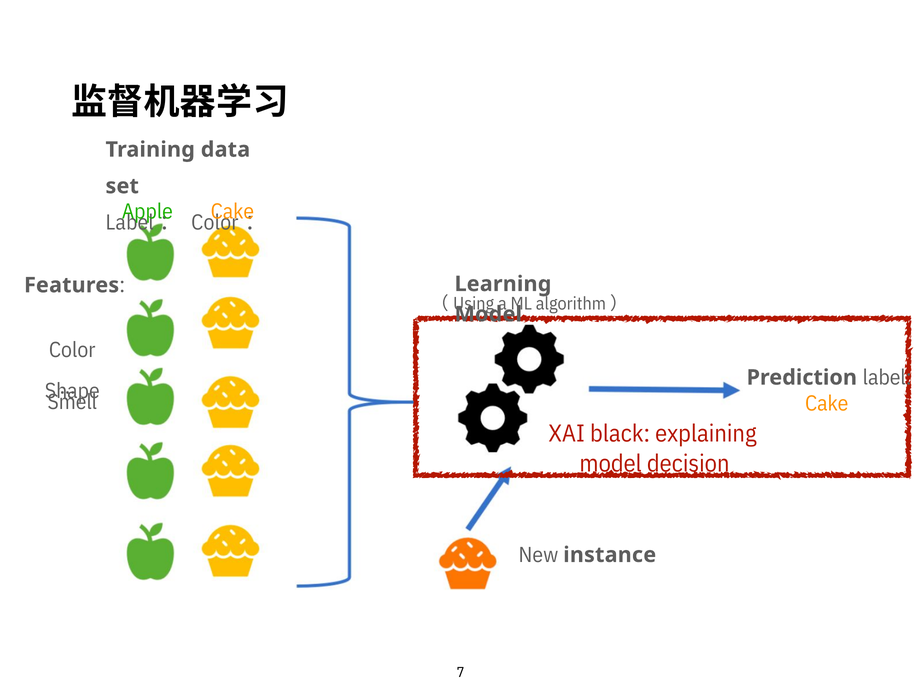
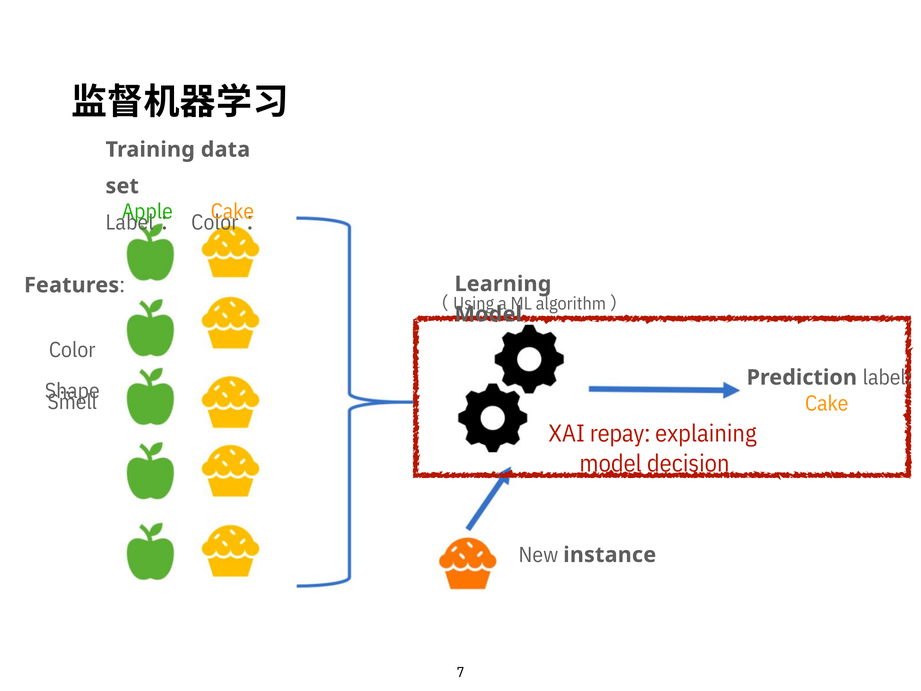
black: black -> repay
